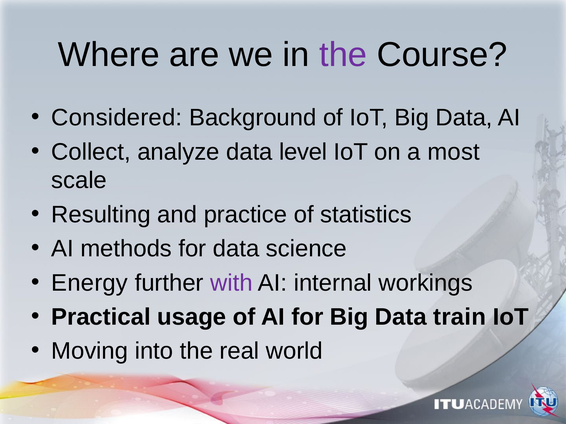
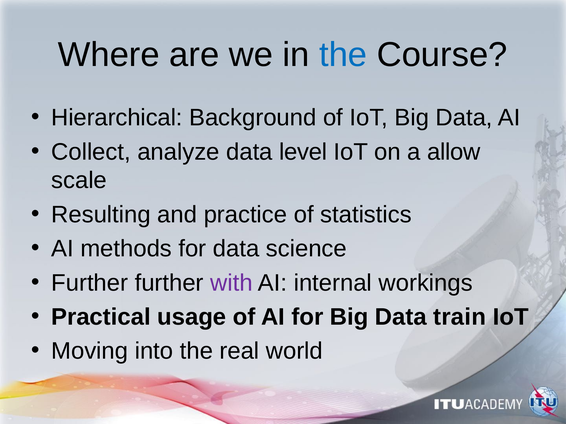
the at (343, 55) colour: purple -> blue
Considered: Considered -> Hierarchical
most: most -> allow
Energy at (90, 283): Energy -> Further
